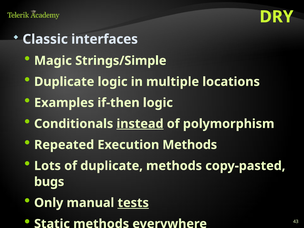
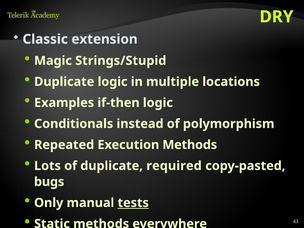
interfaces: interfaces -> extension
Strings/Simple: Strings/Simple -> Strings/Stupid
instead underline: present -> none
duplicate methods: methods -> required
